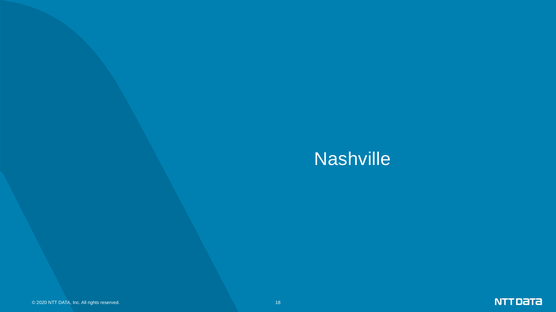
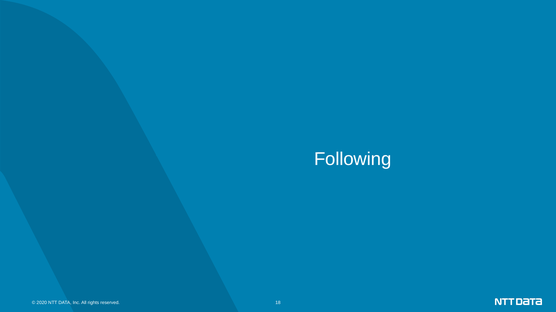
Nashville: Nashville -> Following
